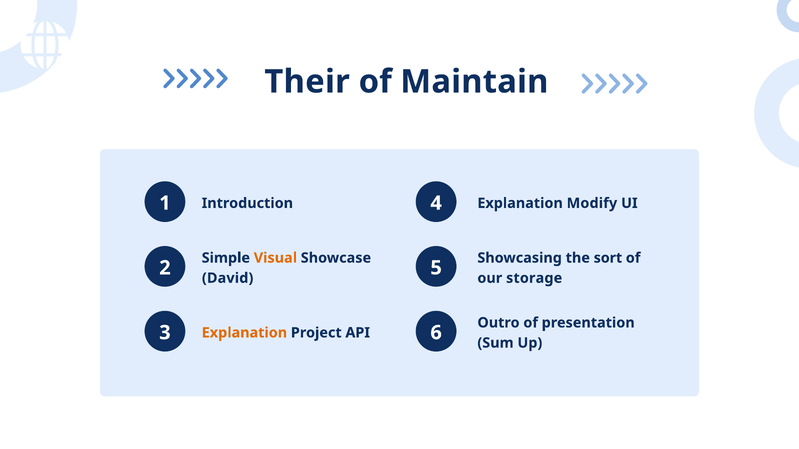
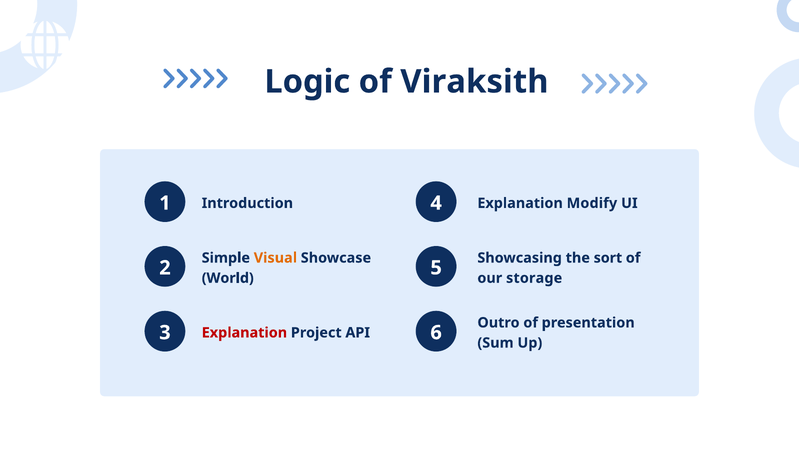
Their: Their -> Logic
Maintain: Maintain -> Viraksith
David: David -> World
Explanation at (244, 333) colour: orange -> red
